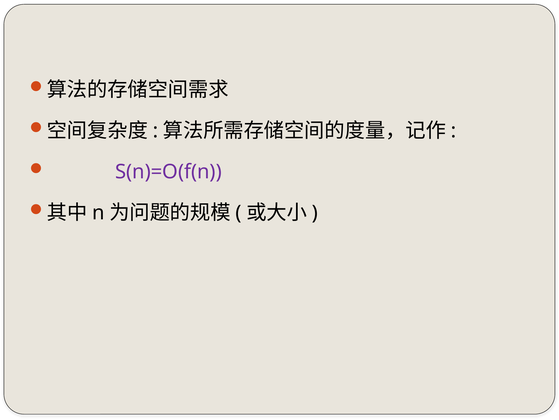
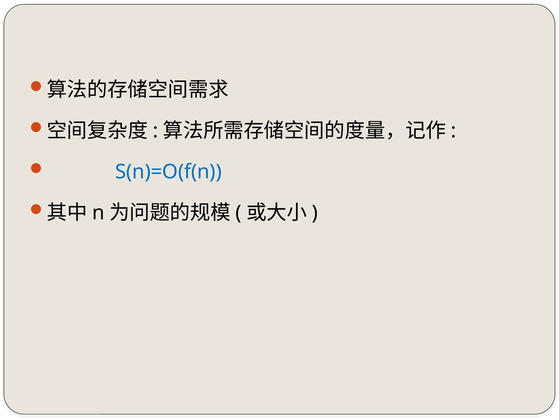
S(n)=O(f(n colour: purple -> blue
